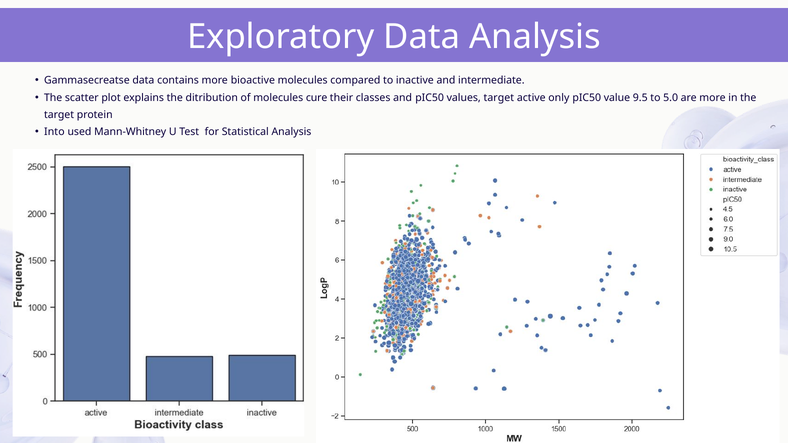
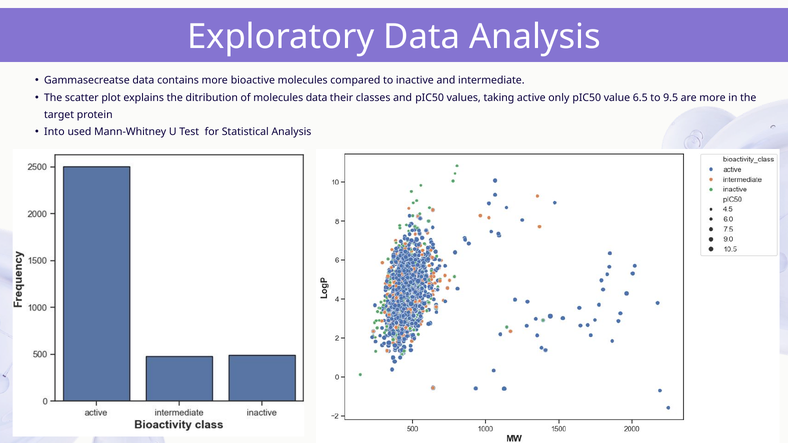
molecules cure: cure -> data
values target: target -> taking
9.5: 9.5 -> 6.5
5.0: 5.0 -> 9.5
